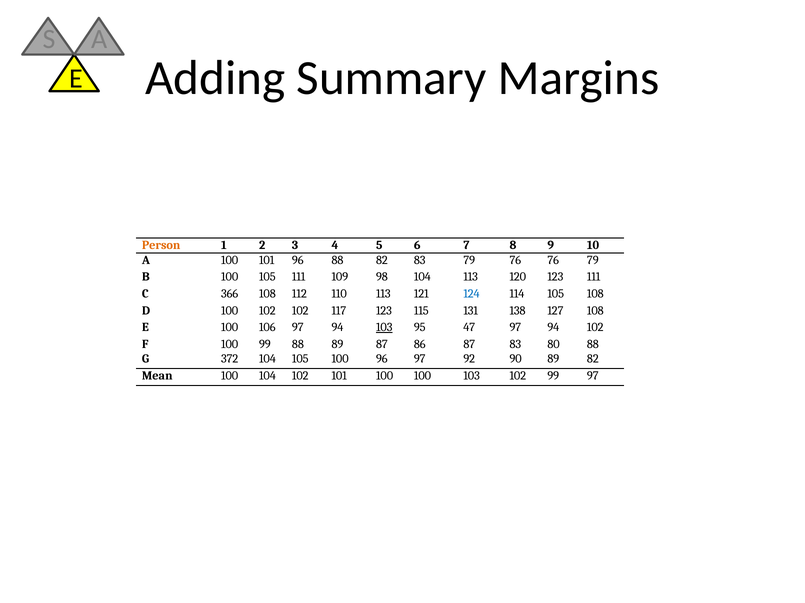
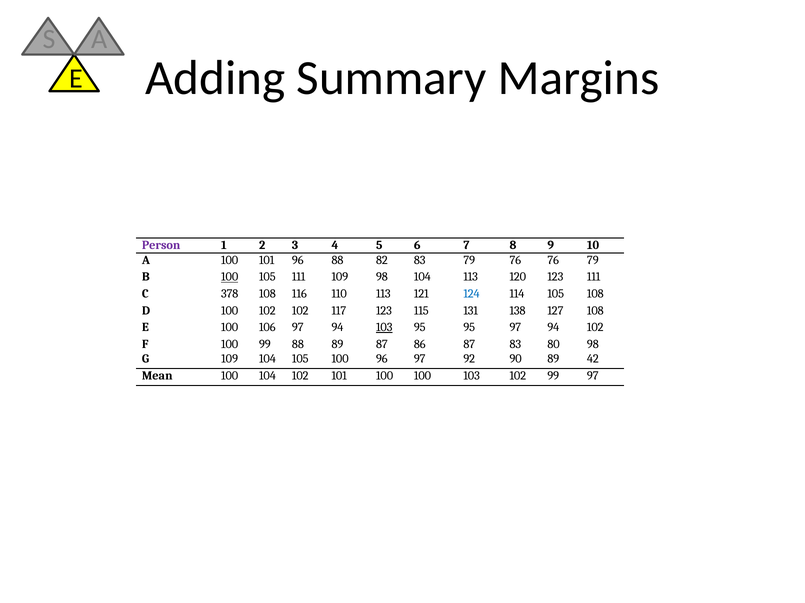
Person colour: orange -> purple
100 at (230, 277) underline: none -> present
366: 366 -> 378
112: 112 -> 116
95 47: 47 -> 95
80 88: 88 -> 98
G 372: 372 -> 109
89 82: 82 -> 42
